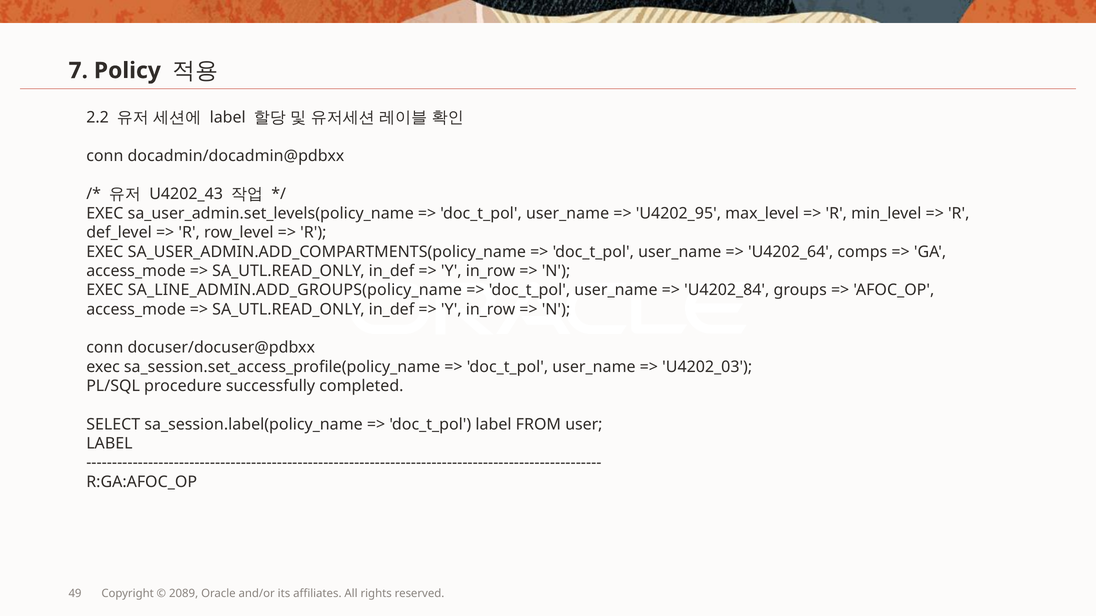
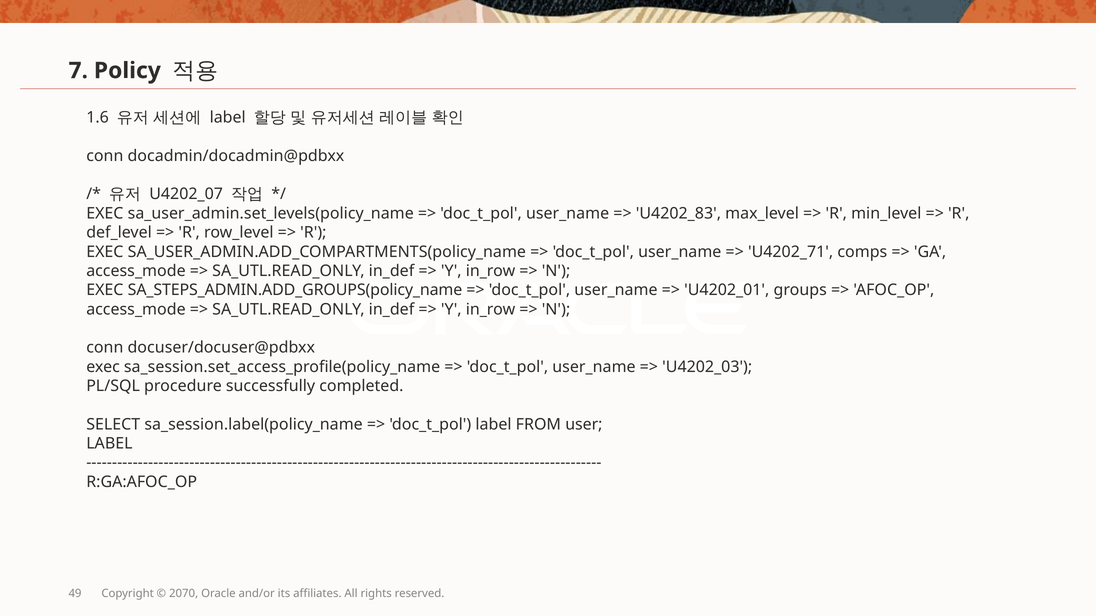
2.2: 2.2 -> 1.6
U4202_43: U4202_43 -> U4202_07
U4202_95: U4202_95 -> U4202_83
U4202_64: U4202_64 -> U4202_71
SA_LINE_ADMIN.ADD_GROUPS(policy_name: SA_LINE_ADMIN.ADD_GROUPS(policy_name -> SA_STEPS_ADMIN.ADD_GROUPS(policy_name
U4202_84: U4202_84 -> U4202_01
2089: 2089 -> 2070
